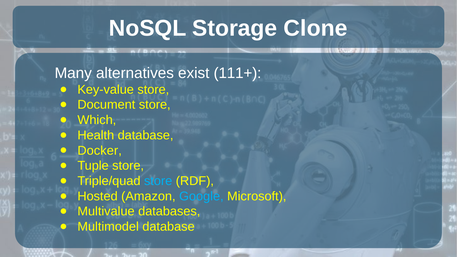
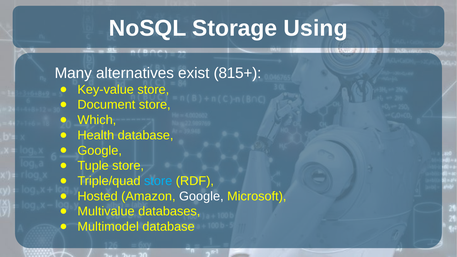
Clone: Clone -> Using
111+: 111+ -> 815+
Docker at (100, 151): Docker -> Google
Google at (201, 196) colour: light blue -> white
